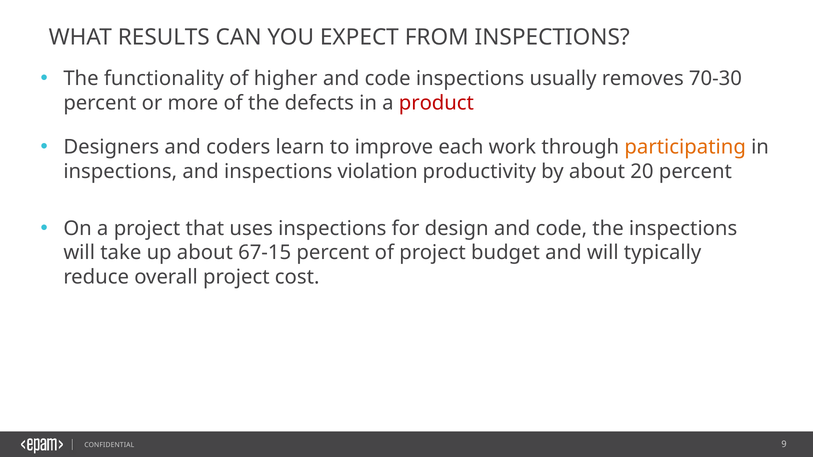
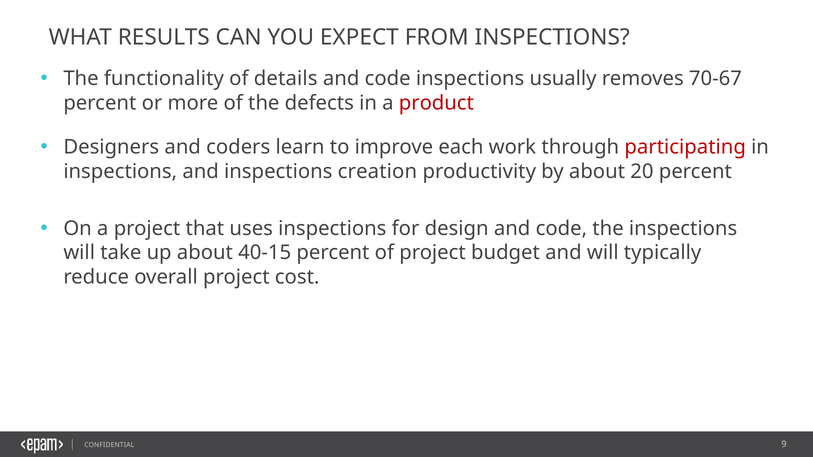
higher: higher -> details
70-30: 70-30 -> 70-67
participating colour: orange -> red
violation: violation -> creation
67-15: 67-15 -> 40-15
